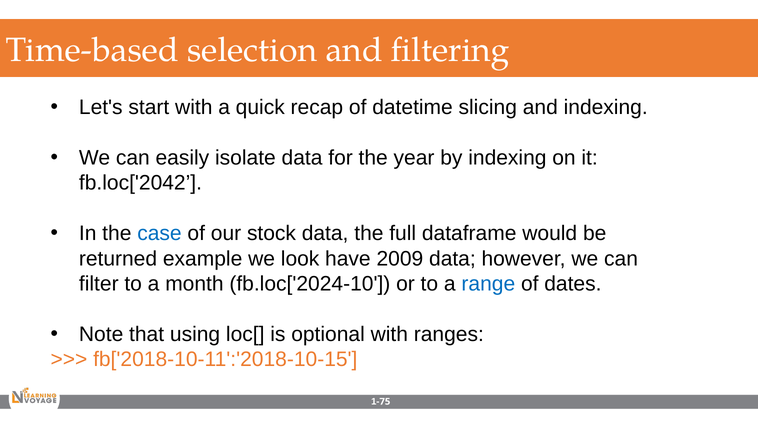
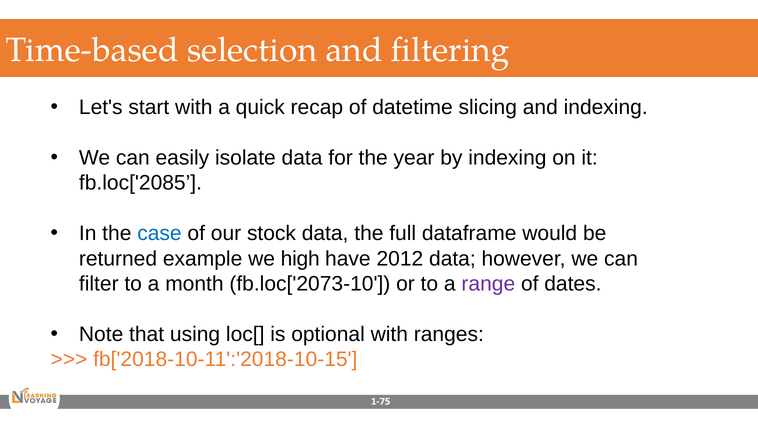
fb.loc['2042: fb.loc['2042 -> fb.loc['2085
look: look -> high
2009: 2009 -> 2012
fb.loc['2024-10: fb.loc['2024-10 -> fb.loc['2073-10
range colour: blue -> purple
